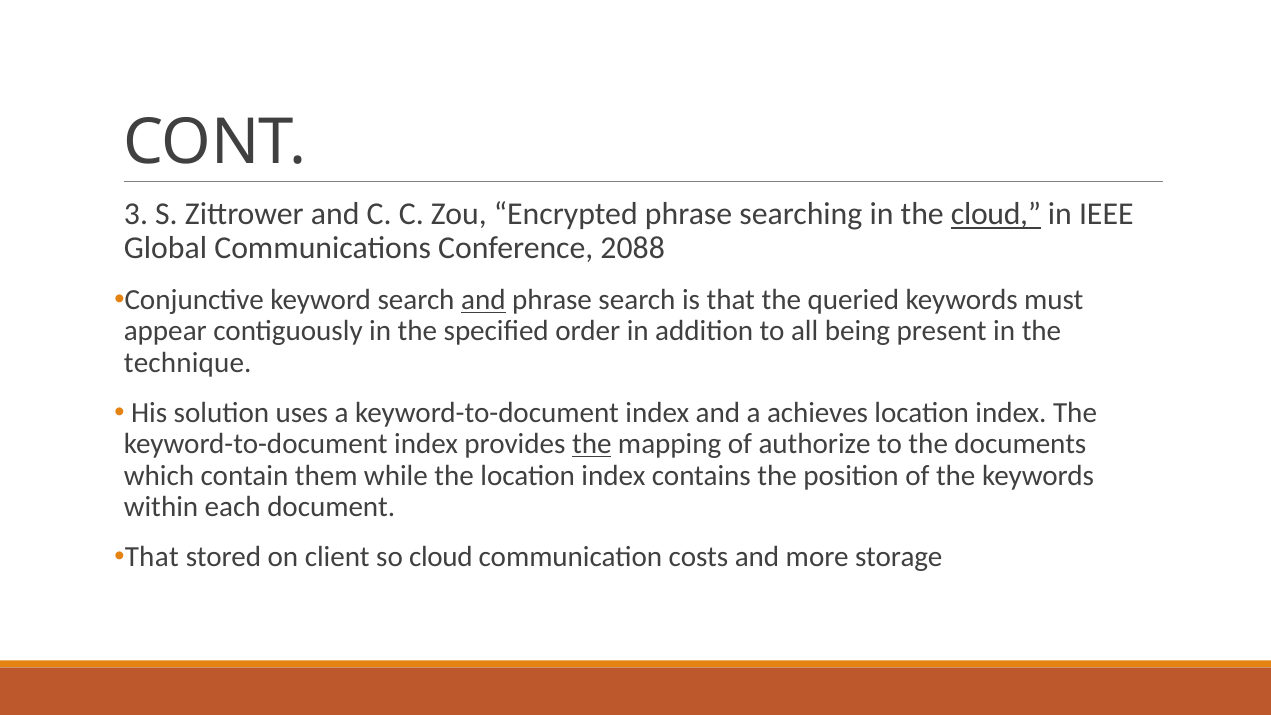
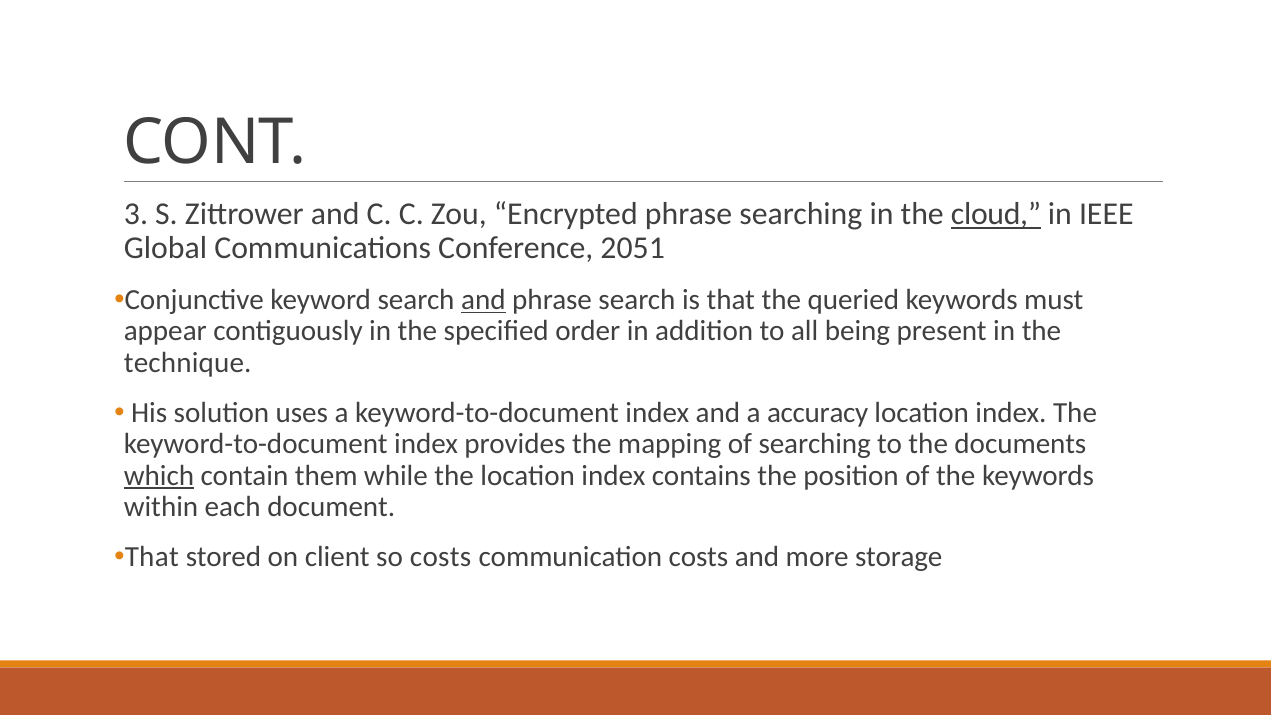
2088: 2088 -> 2051
achieves: achieves -> accuracy
the at (592, 444) underline: present -> none
of authorize: authorize -> searching
which underline: none -> present
so cloud: cloud -> costs
